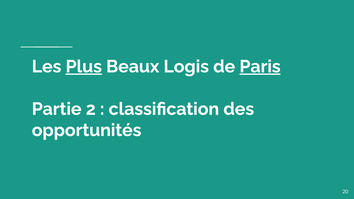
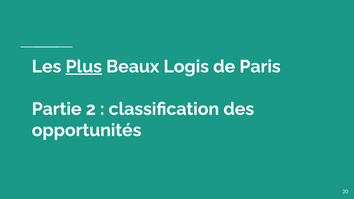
Paris underline: present -> none
